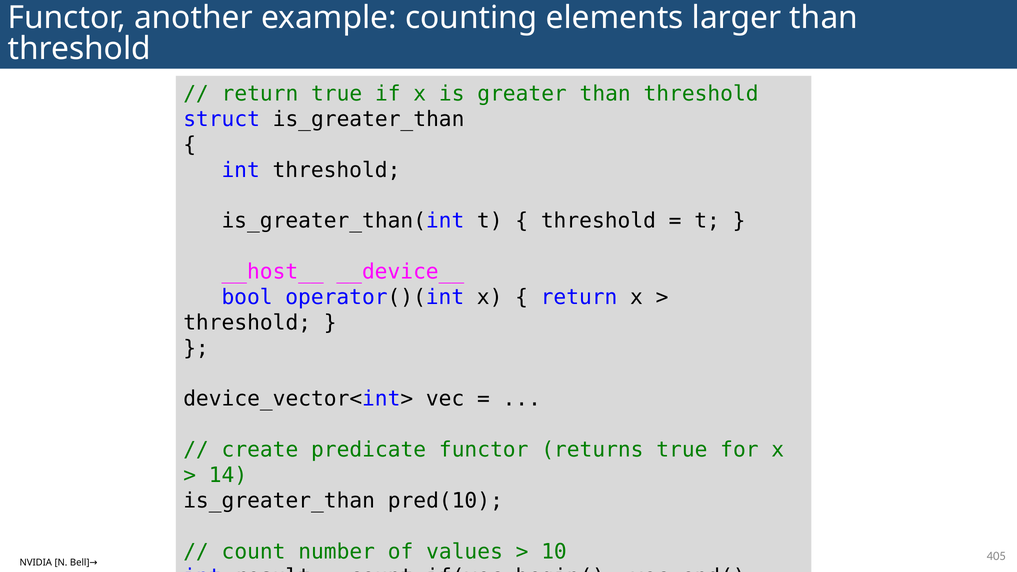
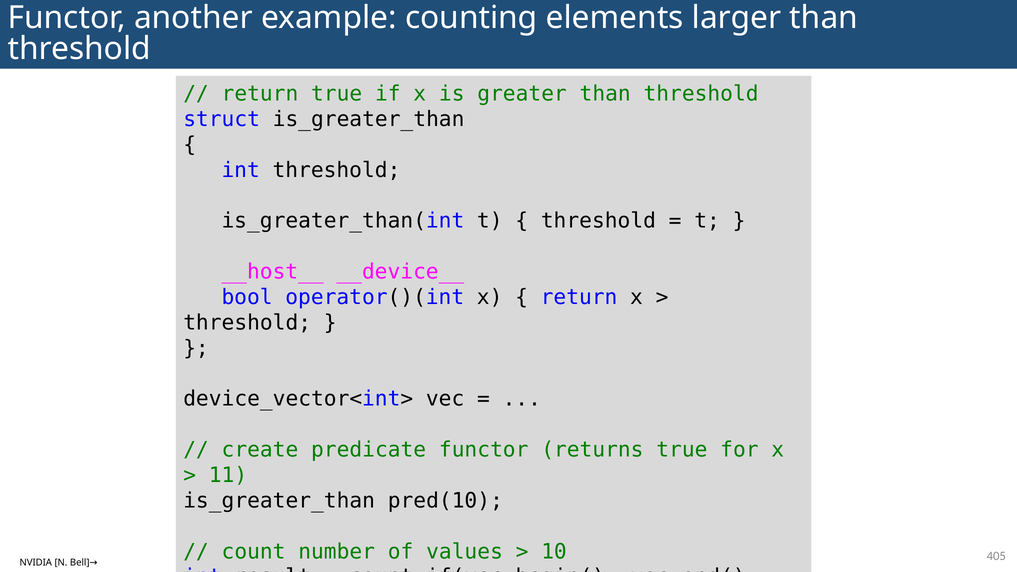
14: 14 -> 11
